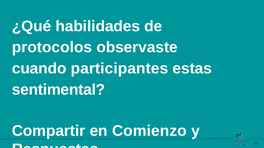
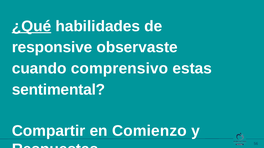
¿Qué underline: none -> present
protocolos: protocolos -> responsive
participantes: participantes -> comprensivo
